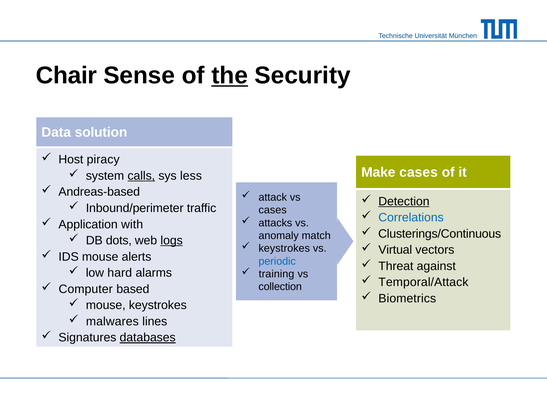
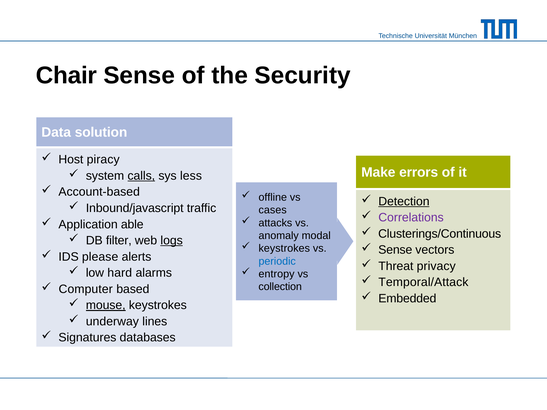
the underline: present -> none
Make cases: cases -> errors
Andreas-based: Andreas-based -> Account-based
attack: attack -> offline
Inbound/perimeter: Inbound/perimeter -> Inbound/javascript
Correlations colour: blue -> purple
with: with -> able
match: match -> modal
dots: dots -> filter
Virtual at (395, 250): Virtual -> Sense
IDS mouse: mouse -> please
against: against -> privacy
training: training -> entropy
Biometrics: Biometrics -> Embedded
mouse at (106, 305) underline: none -> present
malwares: malwares -> underway
databases underline: present -> none
